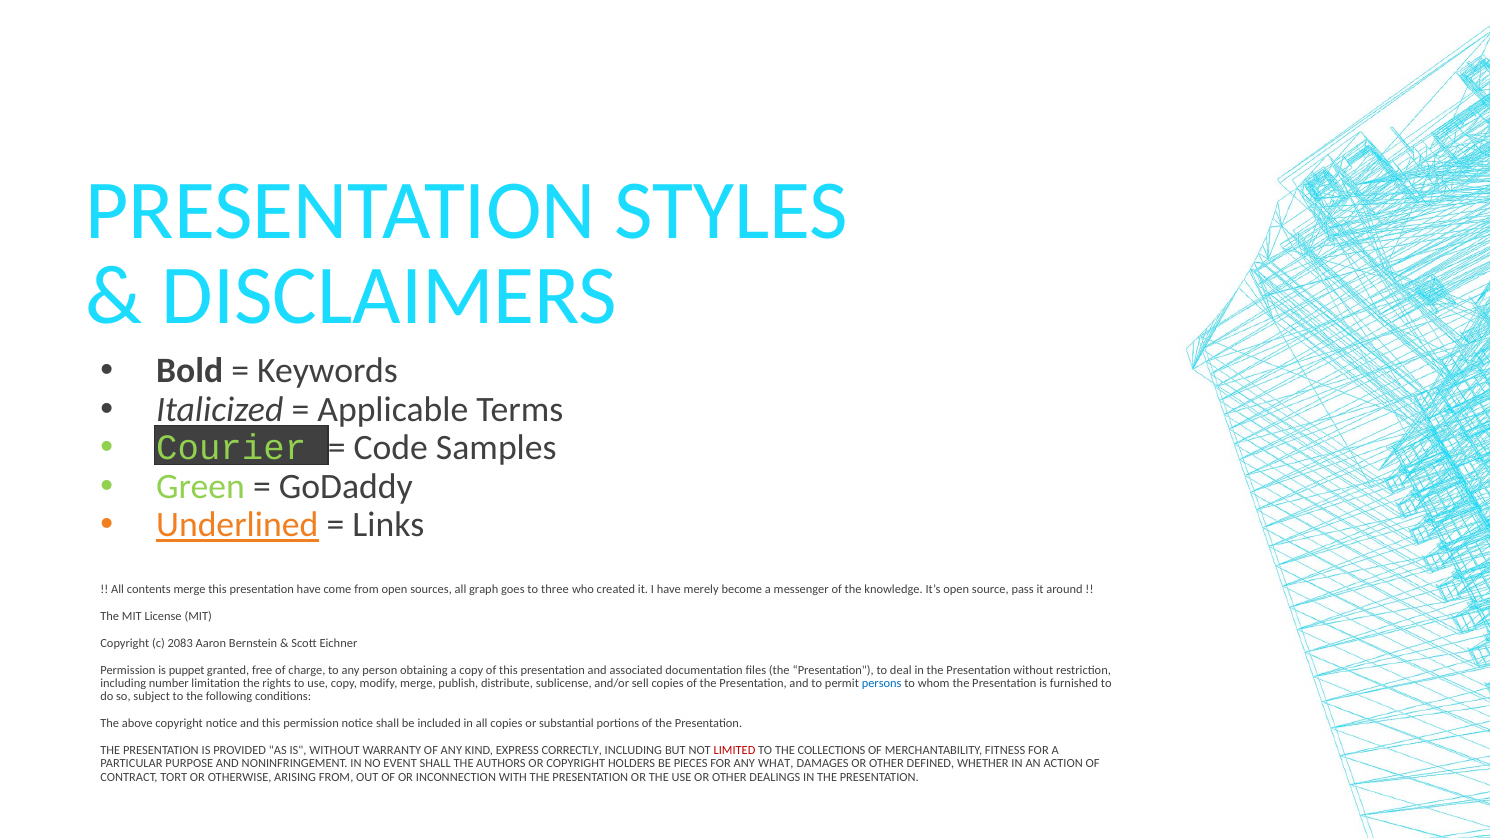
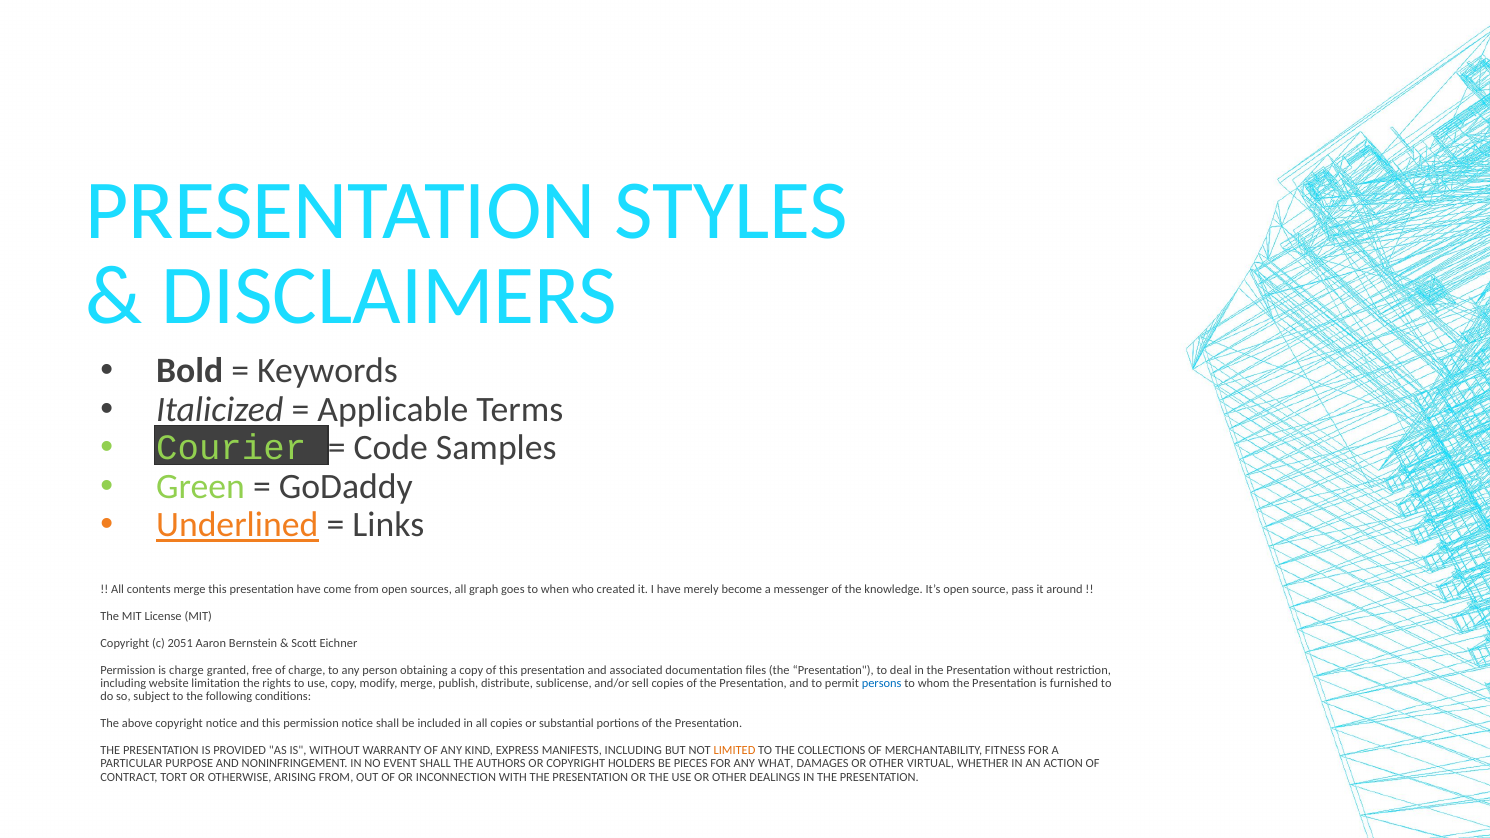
three: three -> when
2083: 2083 -> 2051
is puppet: puppet -> charge
number: number -> website
CORRECTLY: CORRECTLY -> MANIFESTS
LIMITED colour: red -> orange
DEFINED: DEFINED -> VIRTUAL
